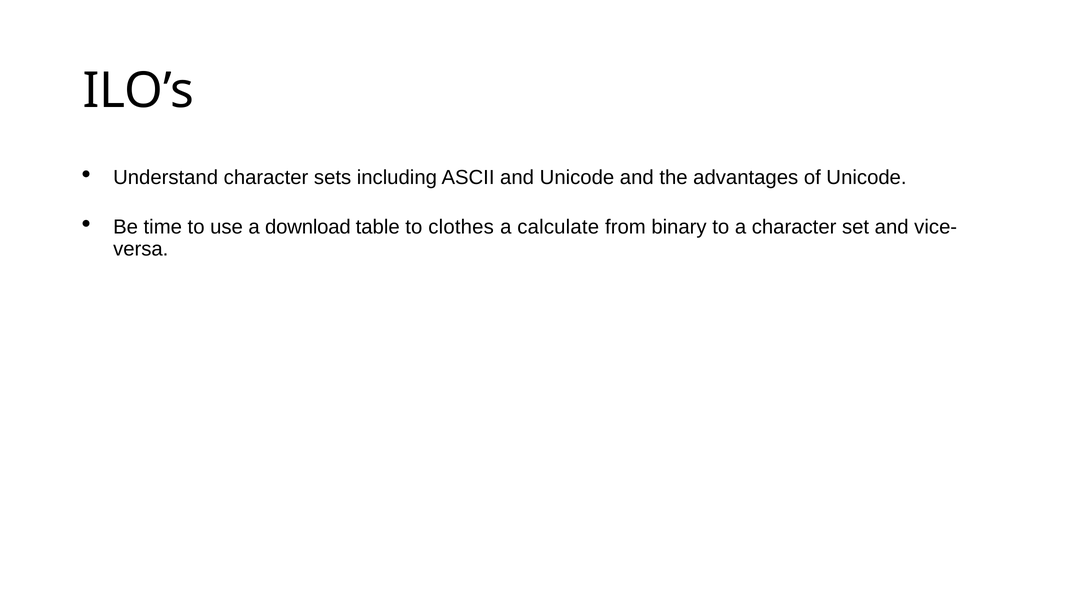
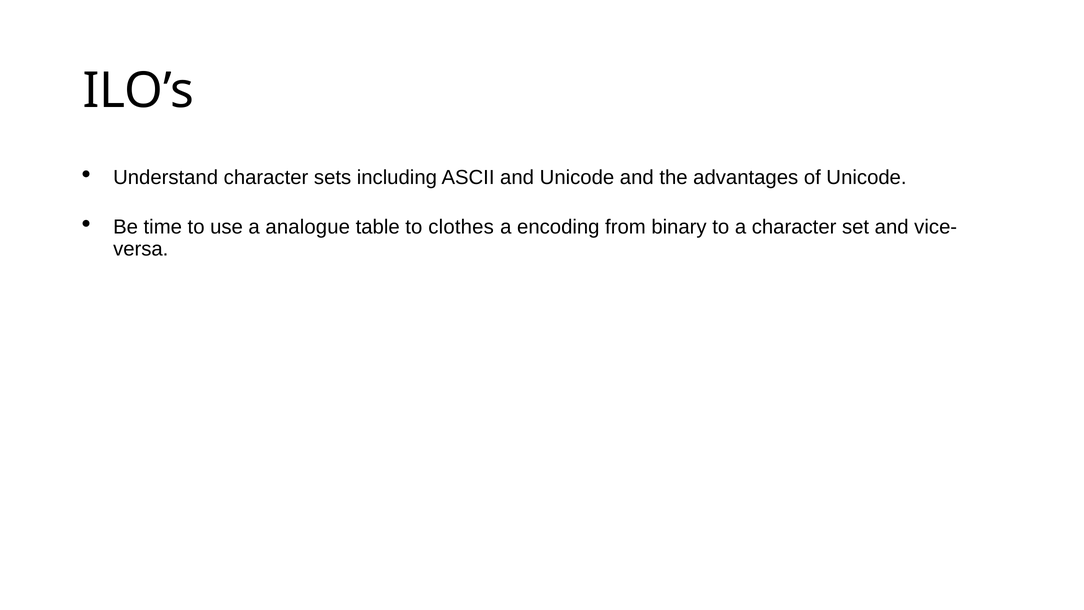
download: download -> analogue
calculate: calculate -> encoding
